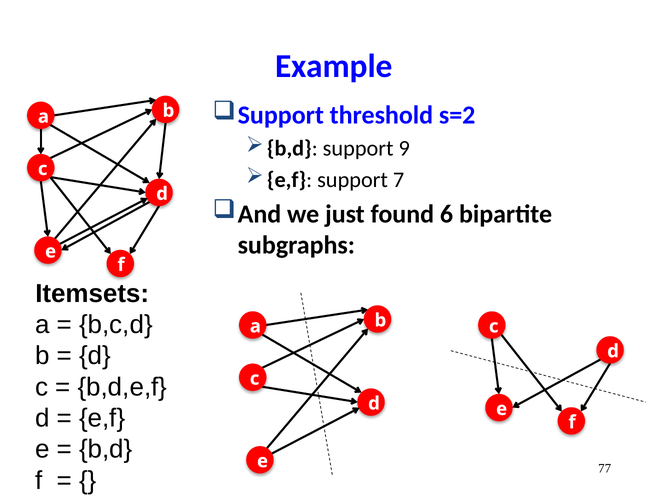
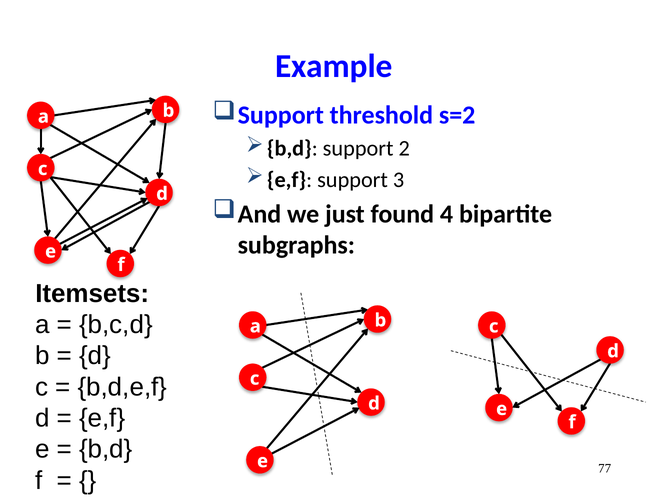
9: 9 -> 2
7: 7 -> 3
6: 6 -> 4
